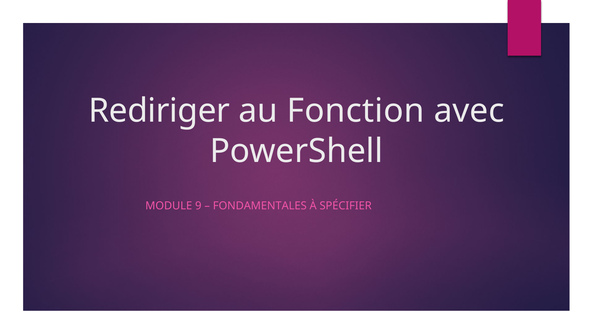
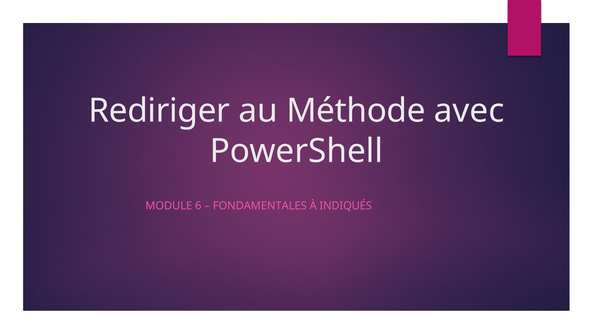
Fonction: Fonction -> Méthode
9: 9 -> 6
SPÉCIFIER: SPÉCIFIER -> INDIQUÉS
